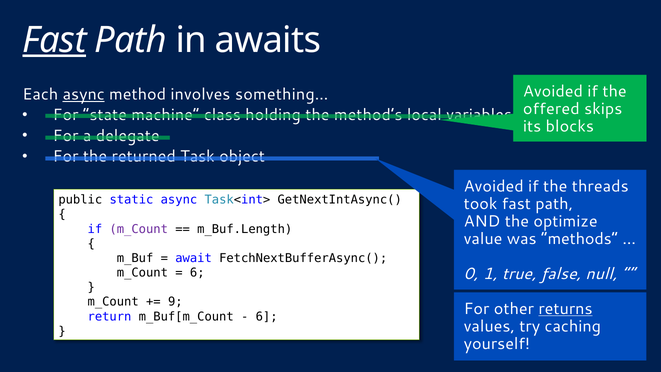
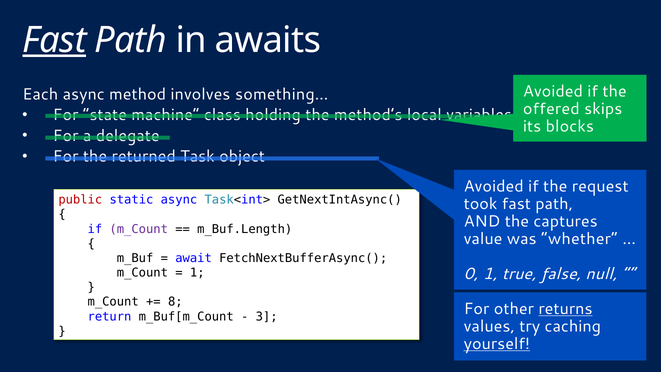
async at (84, 94) underline: present -> none
threads: threads -> request
public colour: black -> red
optimize: optimize -> captures
methods: methods -> whether
6 at (197, 273): 6 -> 1
9: 9 -> 8
6 at (267, 316): 6 -> 3
yourself underline: none -> present
